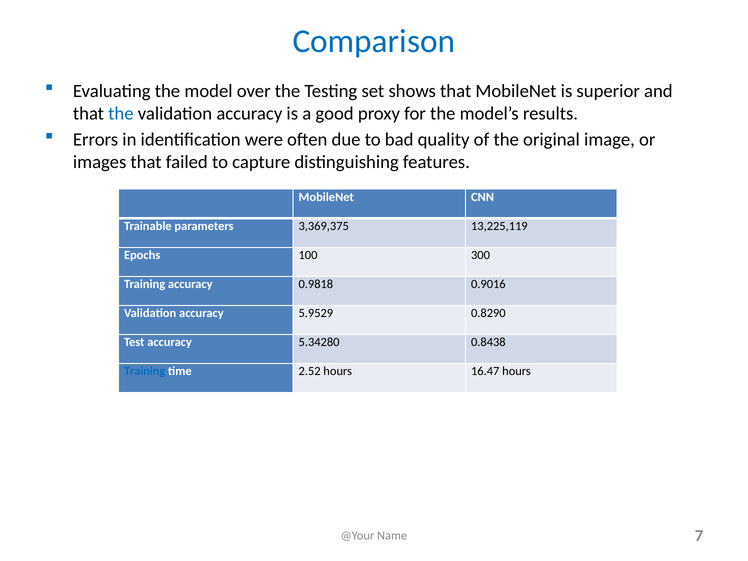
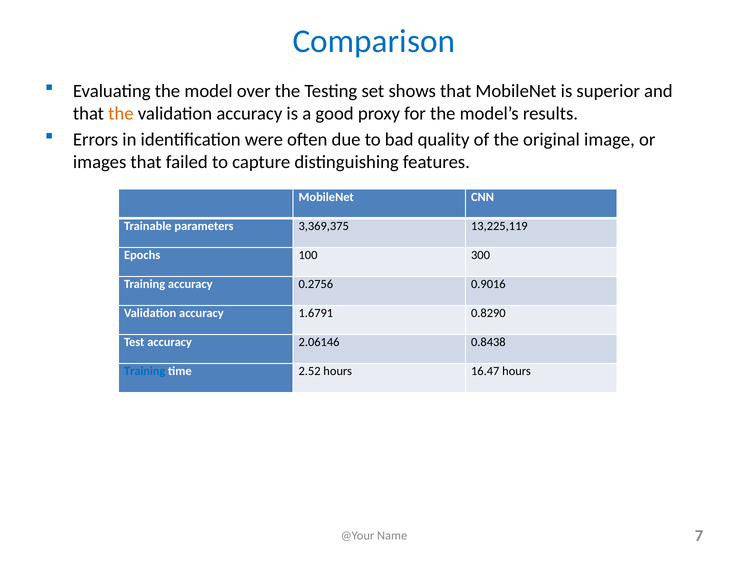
the at (121, 114) colour: blue -> orange
0.9818: 0.9818 -> 0.2756
5.9529: 5.9529 -> 1.6791
5.34280: 5.34280 -> 2.06146
